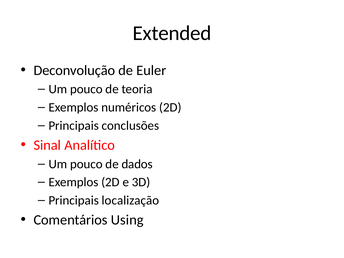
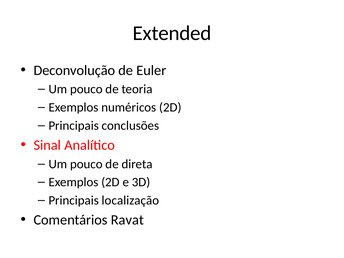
dados: dados -> direta
Using: Using -> Ravat
